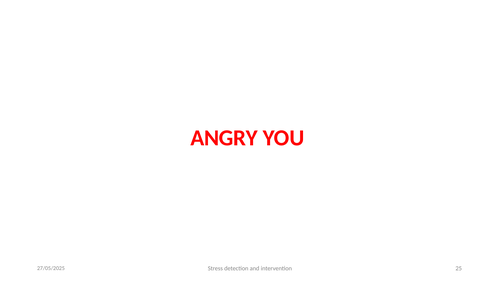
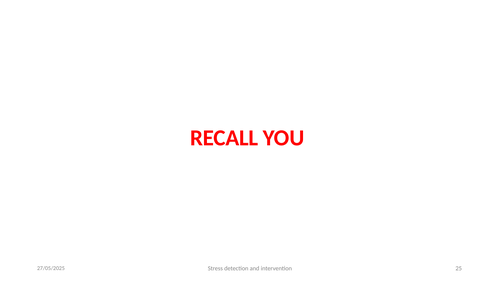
ANGRY: ANGRY -> RECALL
